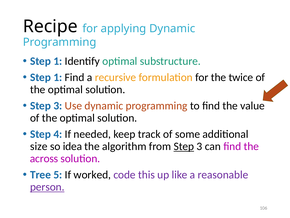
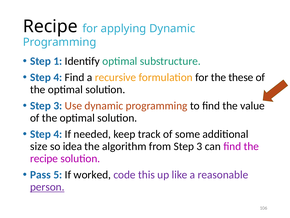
1 at (58, 77): 1 -> 4
twice: twice -> these
Step at (184, 146) underline: present -> none
across at (44, 158): across -> recipe
Tree: Tree -> Pass
